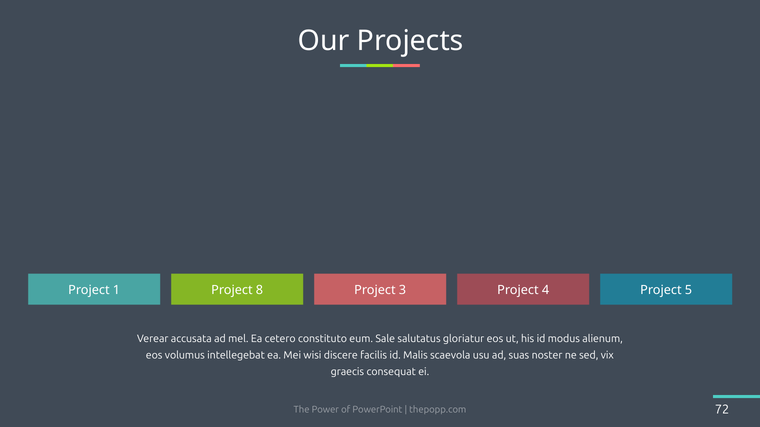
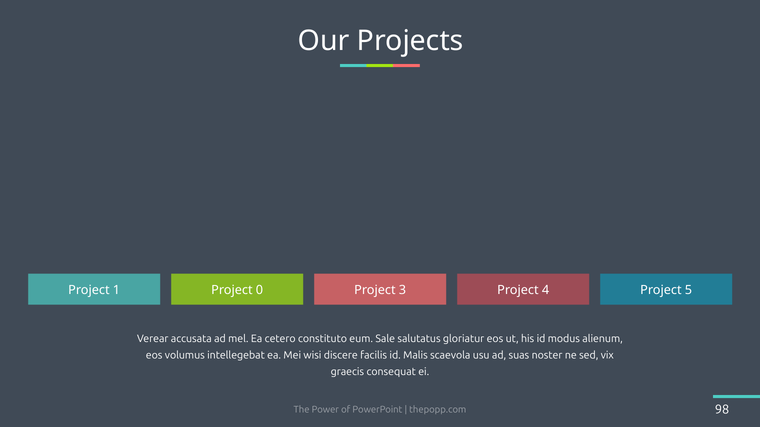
8: 8 -> 0
72: 72 -> 98
